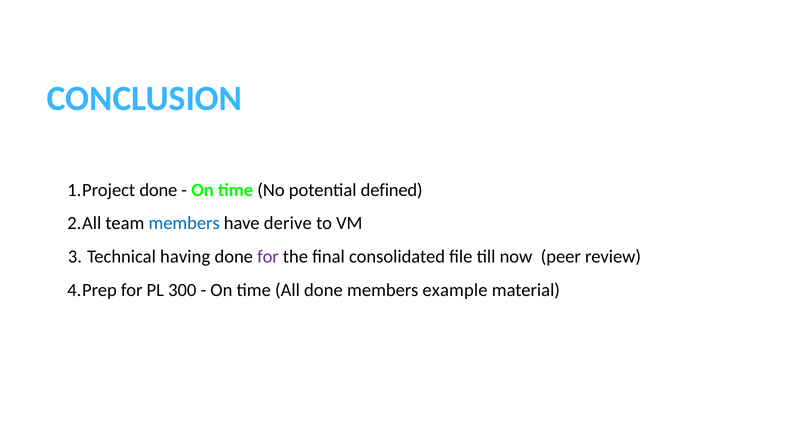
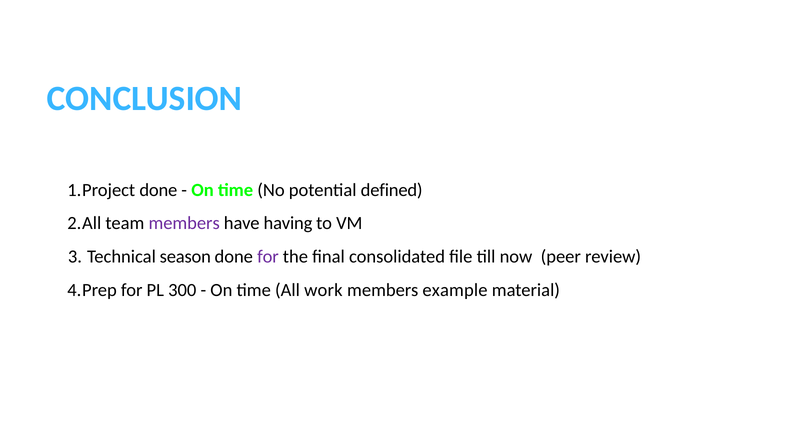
members at (184, 223) colour: blue -> purple
derive: derive -> having
having: having -> season
All done: done -> work
